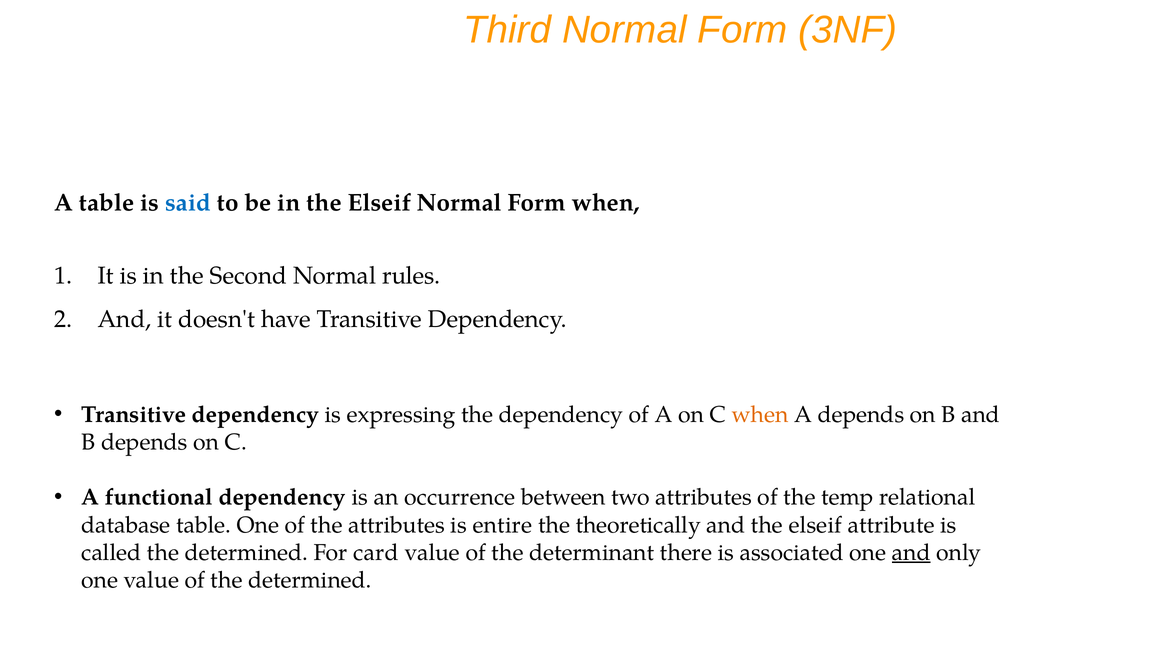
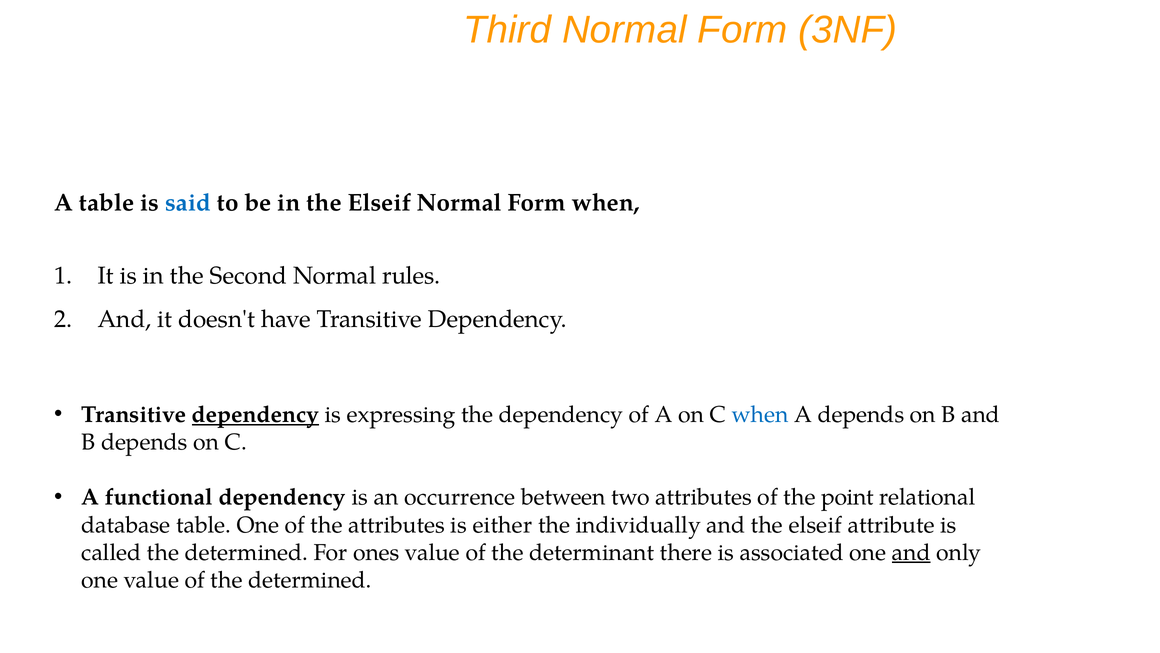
dependency at (255, 414) underline: none -> present
when at (760, 414) colour: orange -> blue
temp: temp -> point
entire: entire -> either
theoretically: theoretically -> individually
card: card -> ones
